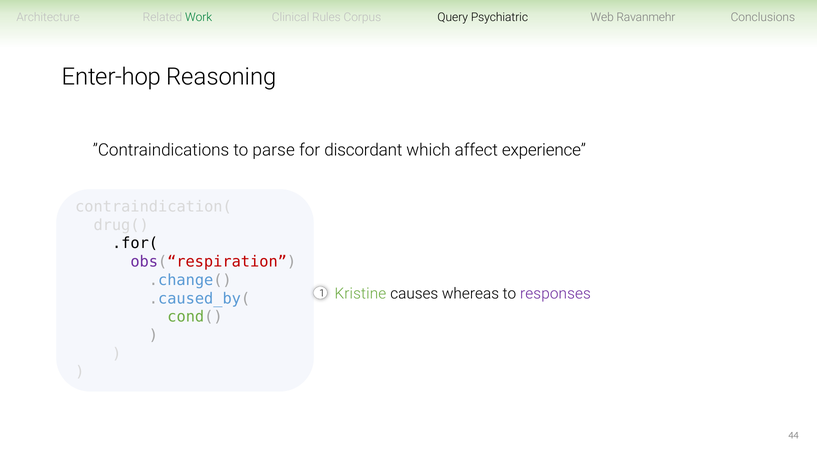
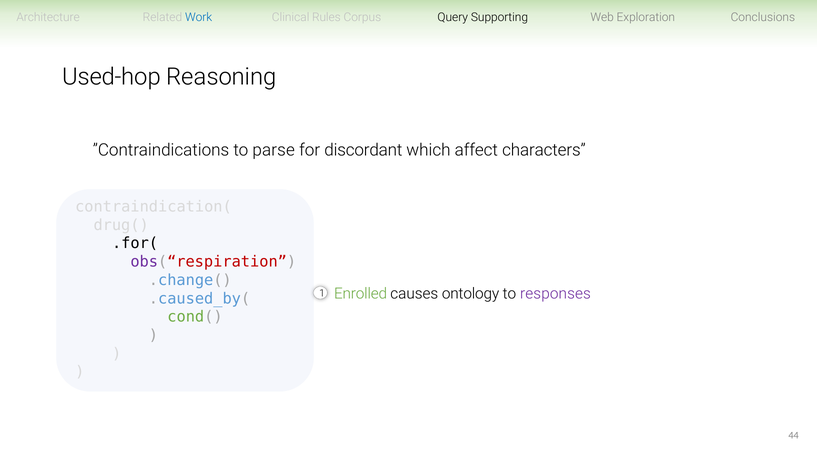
Work colour: green -> blue
Psychiatric: Psychiatric -> Supporting
Ravanmehr: Ravanmehr -> Exploration
Enter-hop: Enter-hop -> Used-hop
experience: experience -> characters
Kristine: Kristine -> Enrolled
whereas: whereas -> ontology
